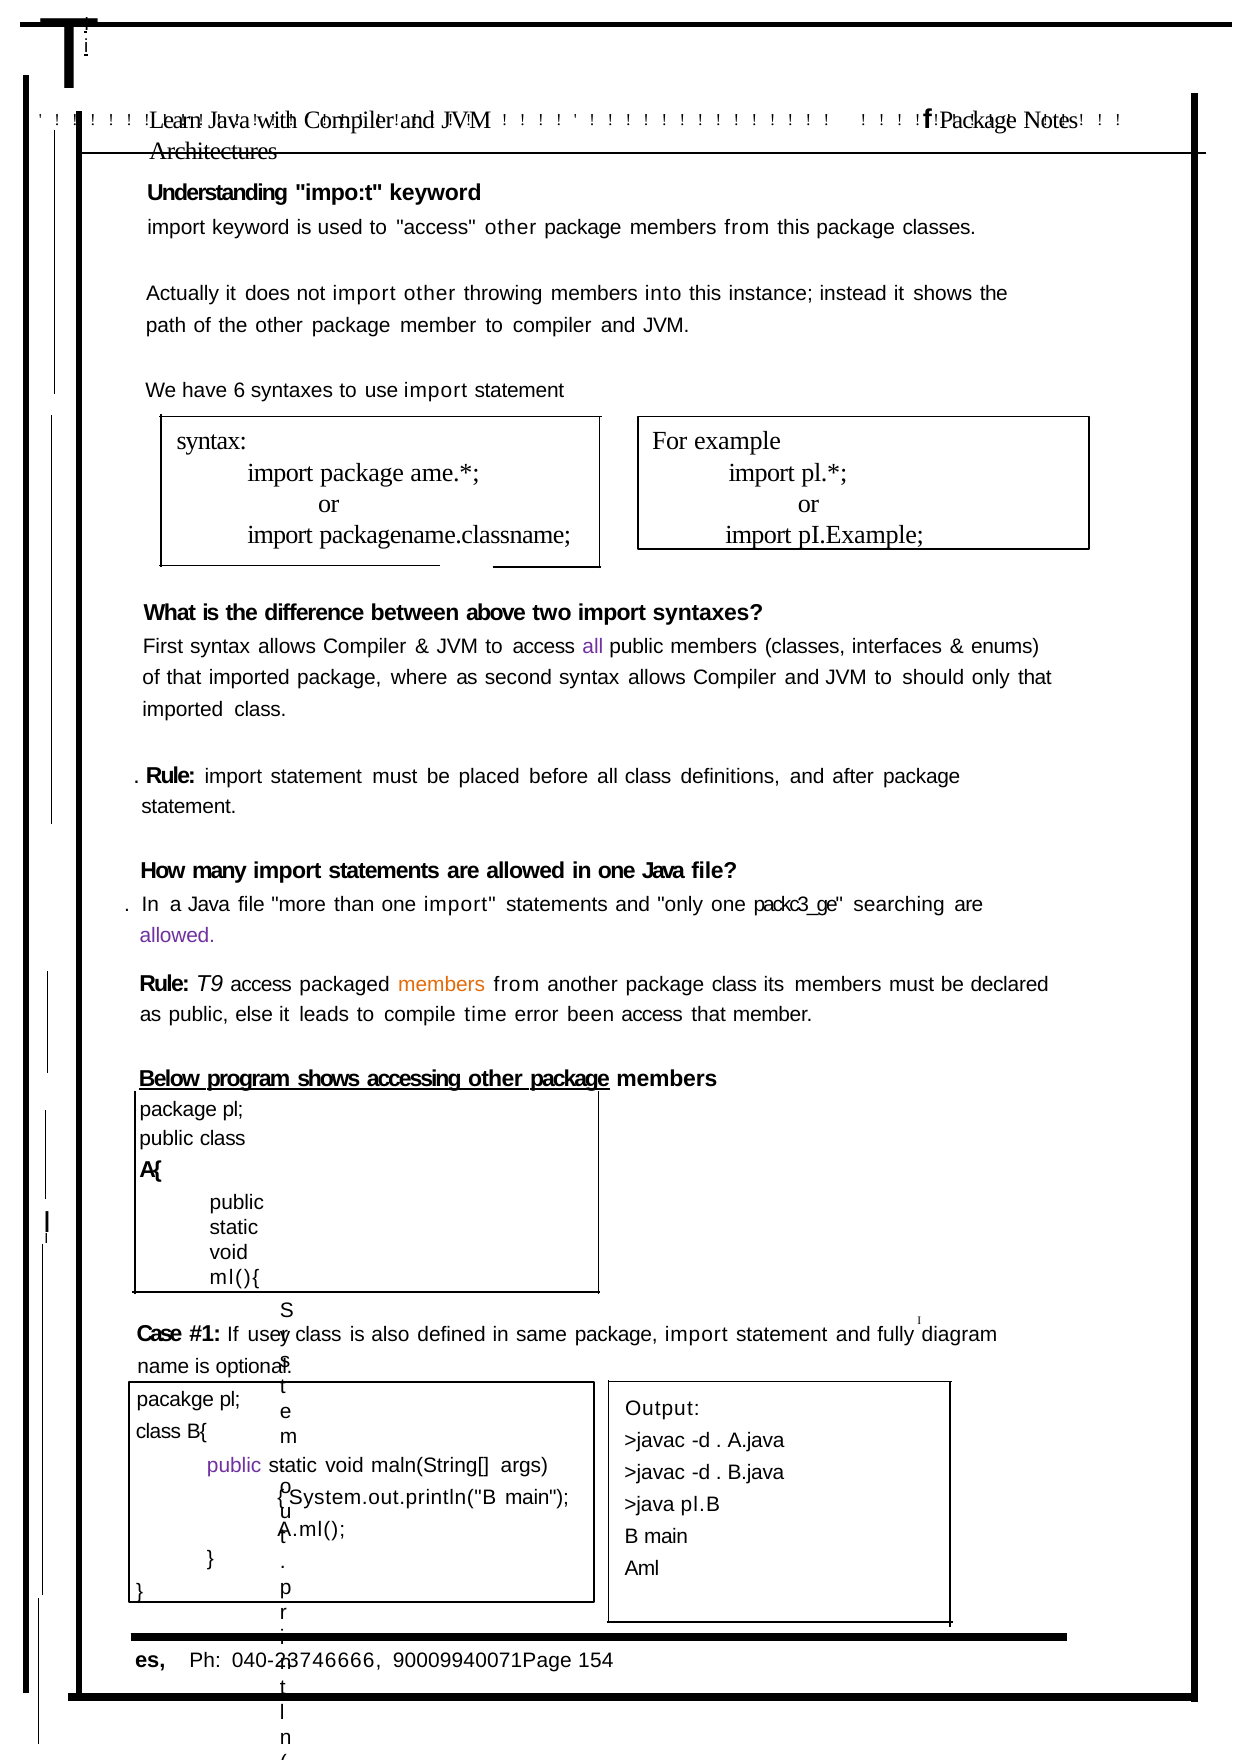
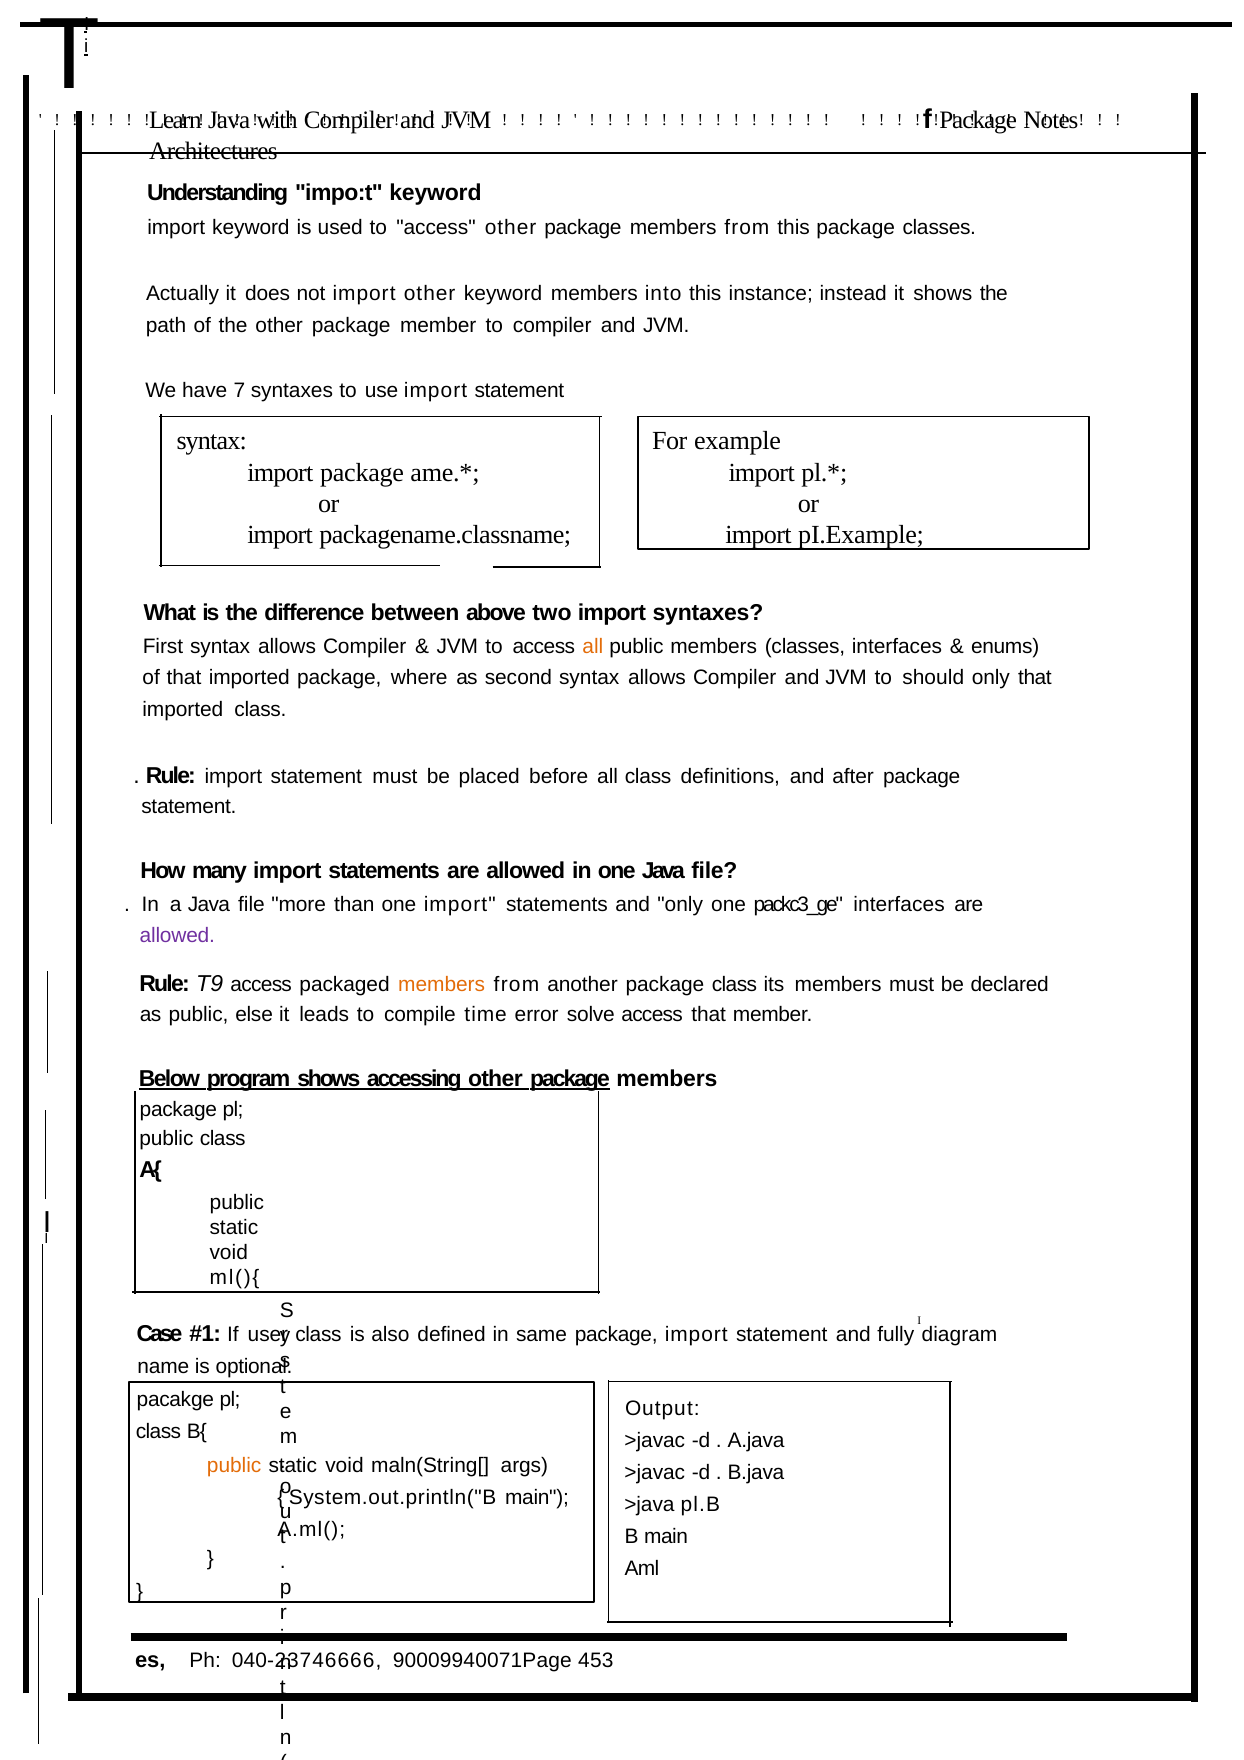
other throwing: throwing -> keyword
6: 6 -> 7
all at (593, 647) colour: purple -> orange
packc3_ge searching: searching -> interfaces
been: been -> solve
public at (234, 1466) colour: purple -> orange
154: 154 -> 453
